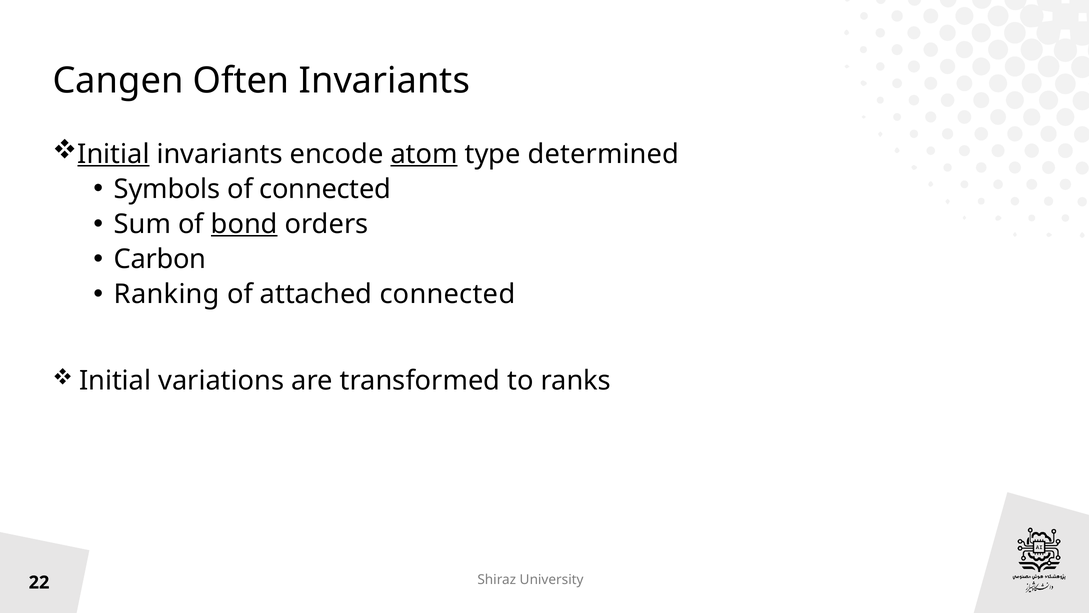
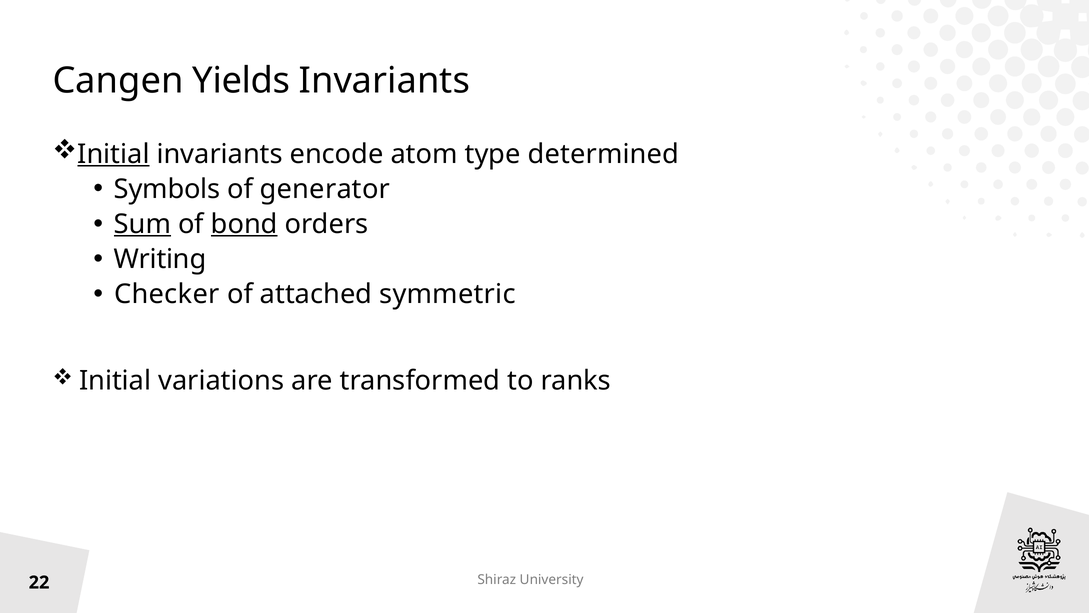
Often: Often -> Yields
atom underline: present -> none
of connected: connected -> generator
Sum underline: none -> present
Carbon: Carbon -> Writing
Ranking: Ranking -> Checker
attached connected: connected -> symmetric
